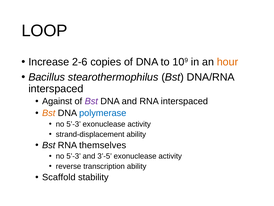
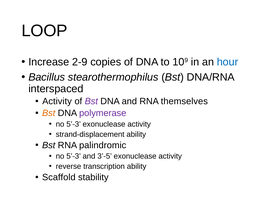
2-6: 2-6 -> 2-9
hour colour: orange -> blue
Against at (57, 101): Against -> Activity
RNA interspaced: interspaced -> themselves
polymerase colour: blue -> purple
themselves: themselves -> palindromic
